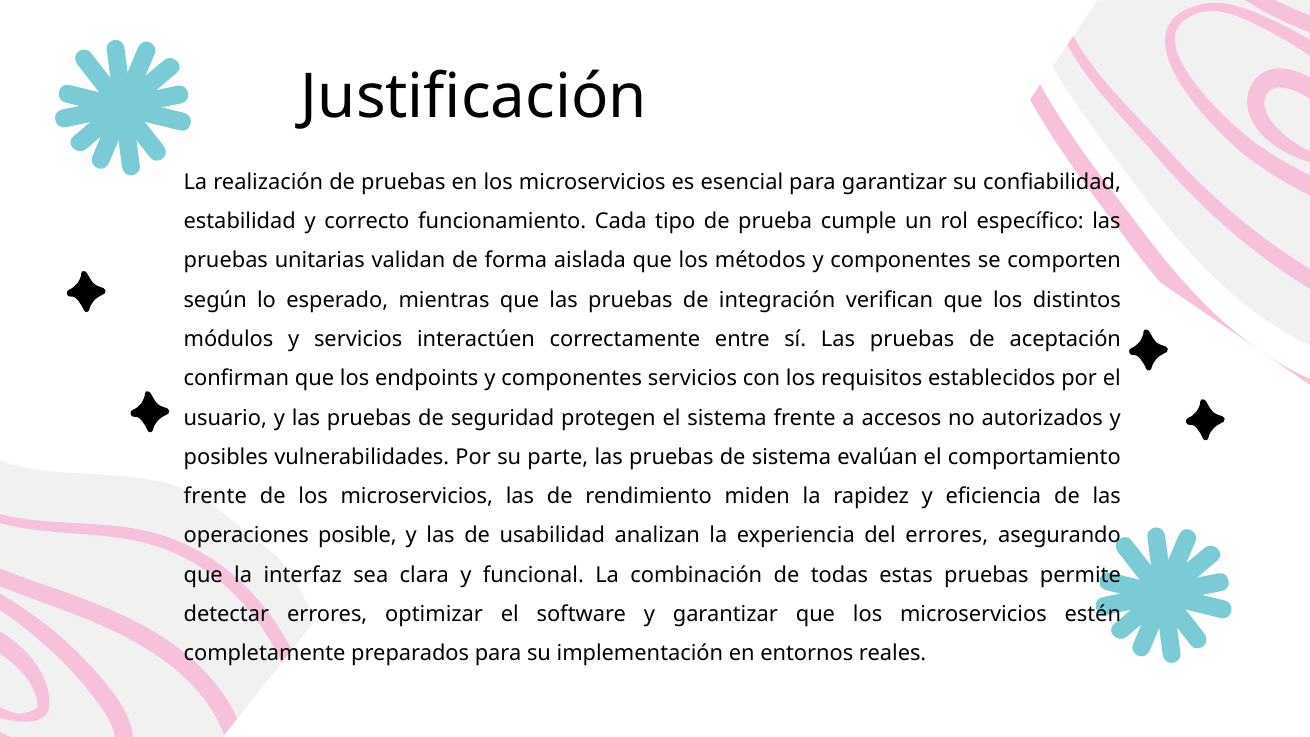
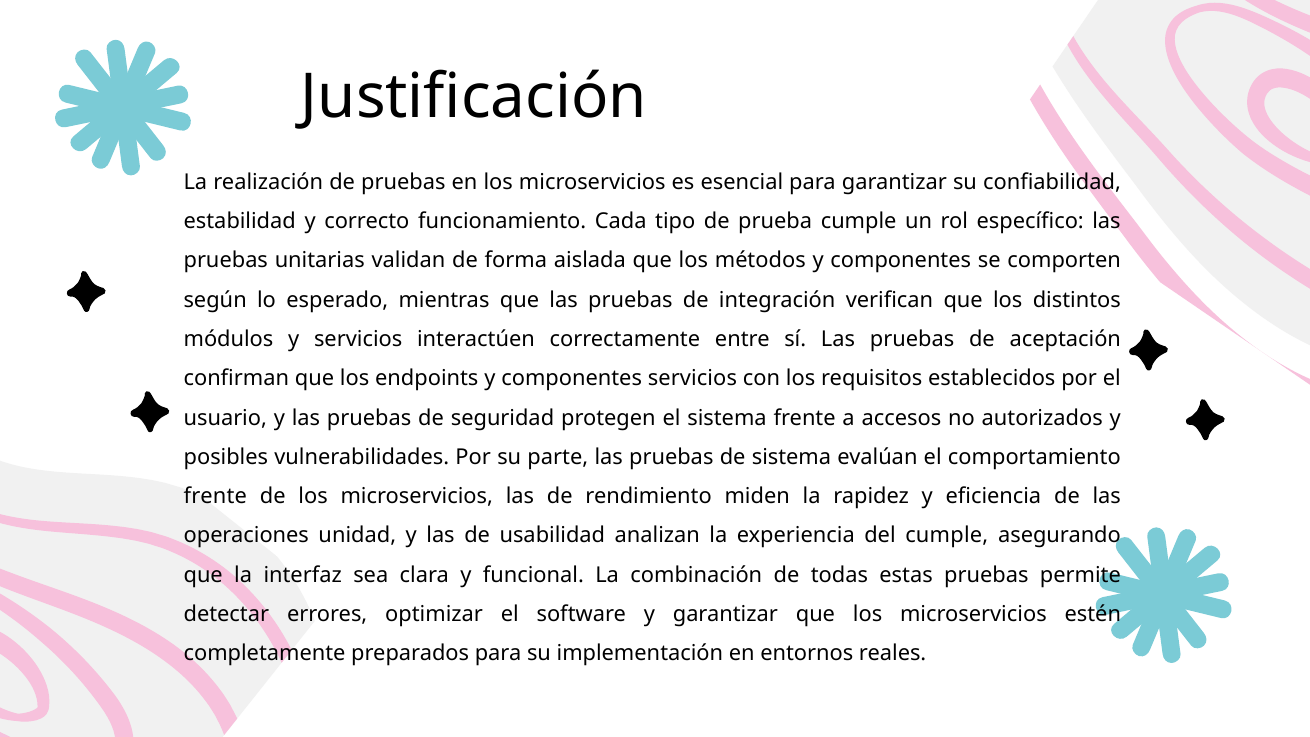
posible: posible -> unidad
del errores: errores -> cumple
